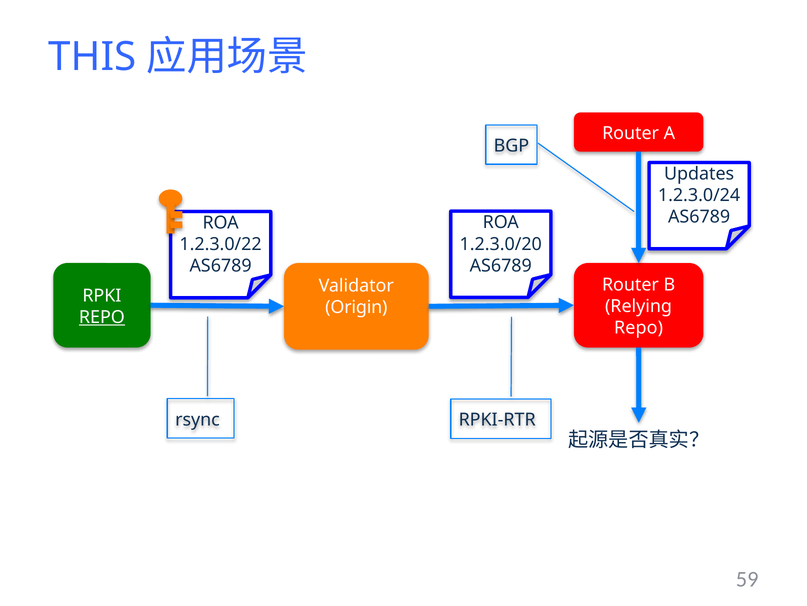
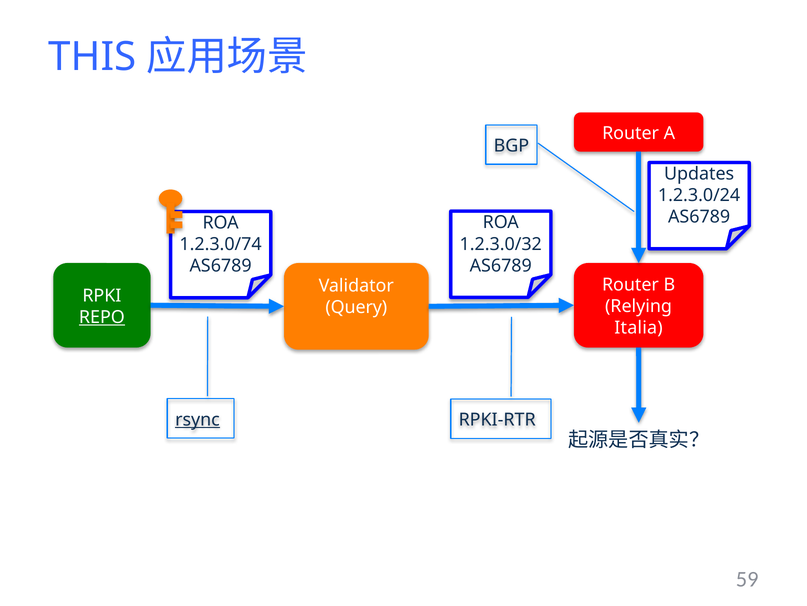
1.2.3.0/20: 1.2.3.0/20 -> 1.2.3.0/32
1.2.3.0/22: 1.2.3.0/22 -> 1.2.3.0/74
Origin: Origin -> Query
Repo at (639, 328): Repo -> Italia
rsync underline: none -> present
